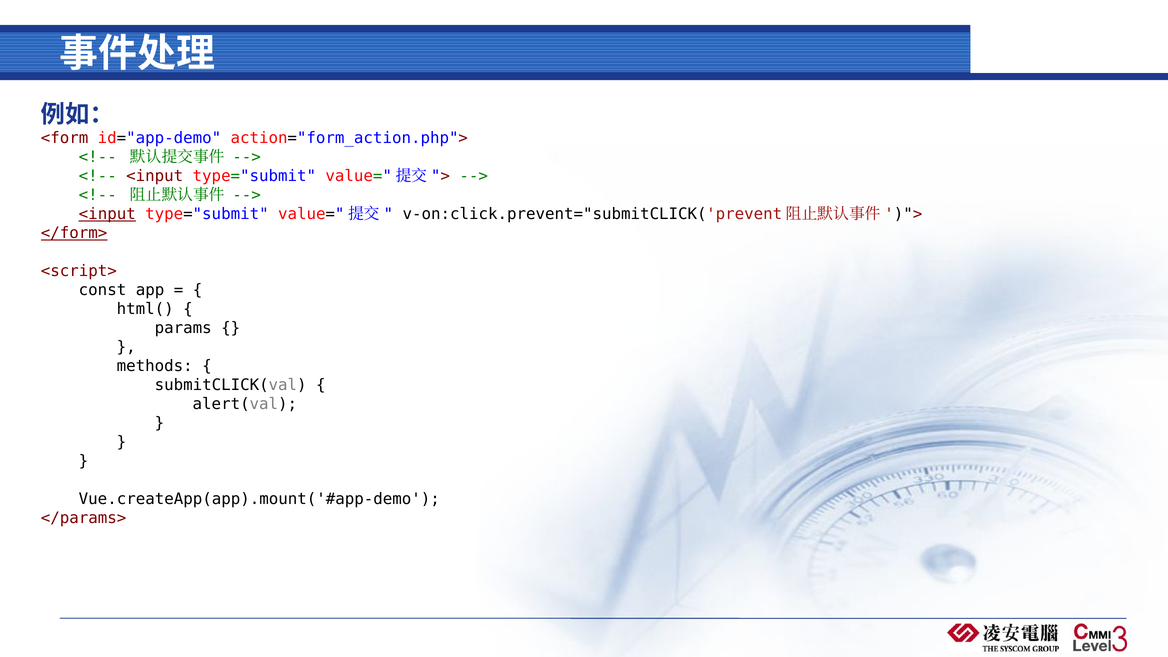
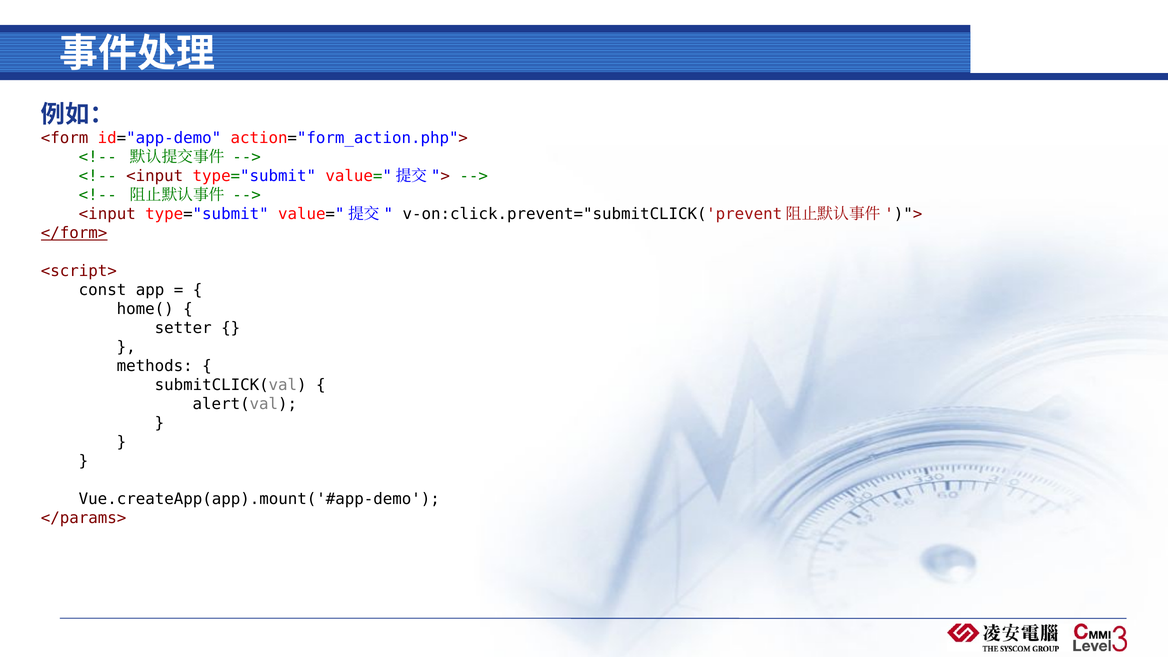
<input at (107, 214) underline: present -> none
html(: html( -> home(
params: params -> setter
